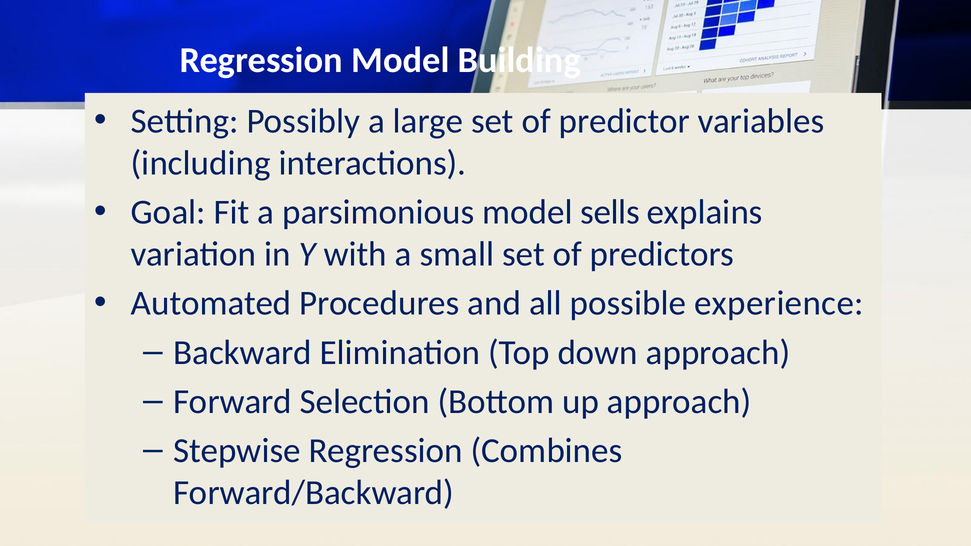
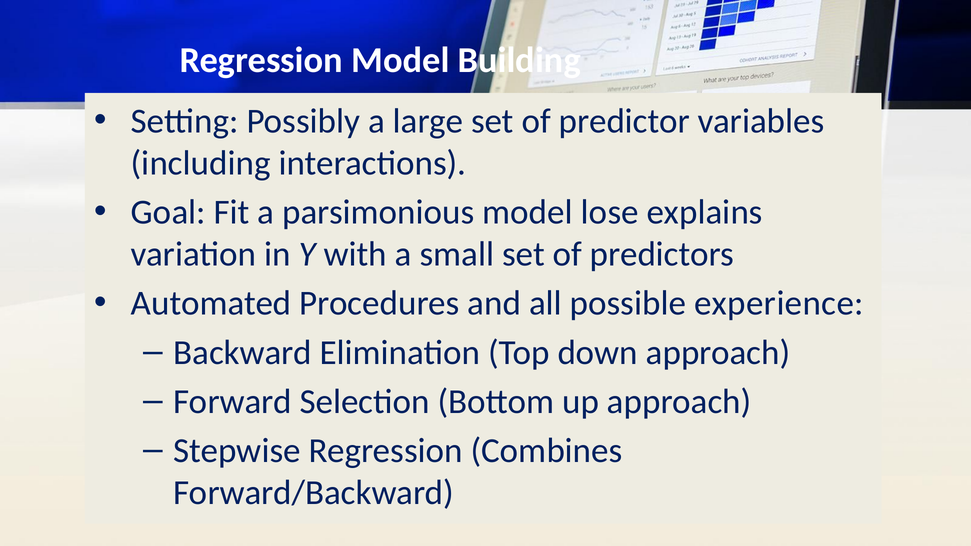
sells: sells -> lose
